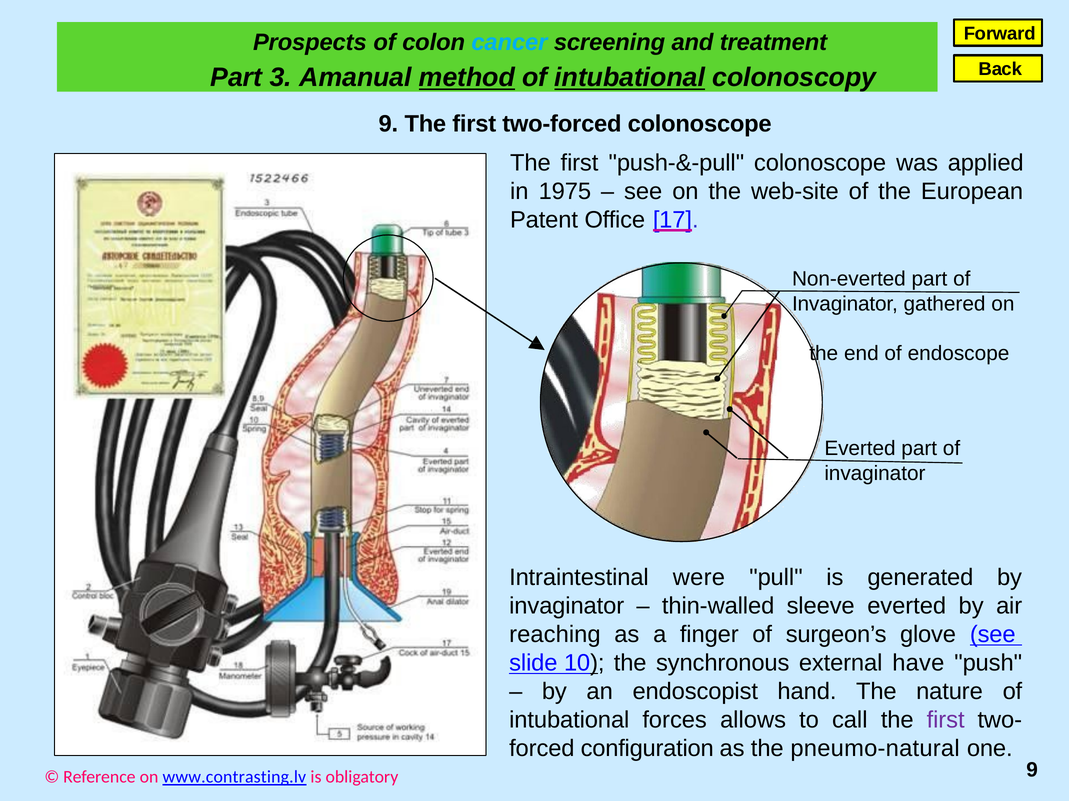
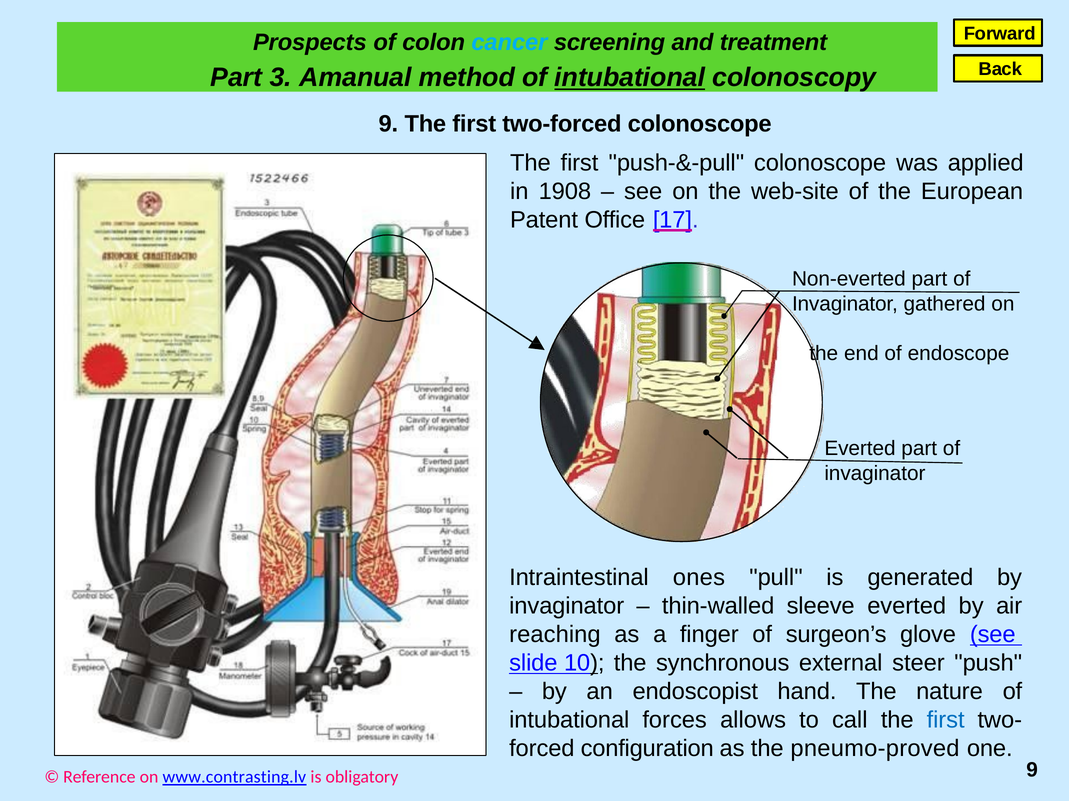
method underline: present -> none
1975: 1975 -> 1908
were: were -> ones
have: have -> steer
first at (946, 721) colour: purple -> blue
pneumo-natural: pneumo-natural -> pneumo-proved
